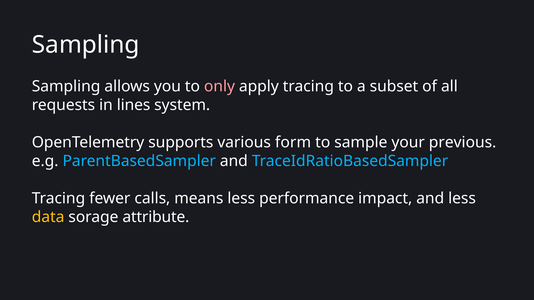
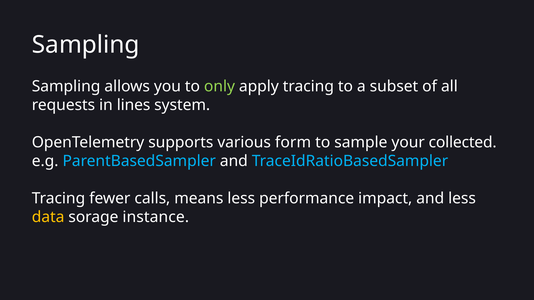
only colour: pink -> light green
previous: previous -> collected
attribute: attribute -> instance
